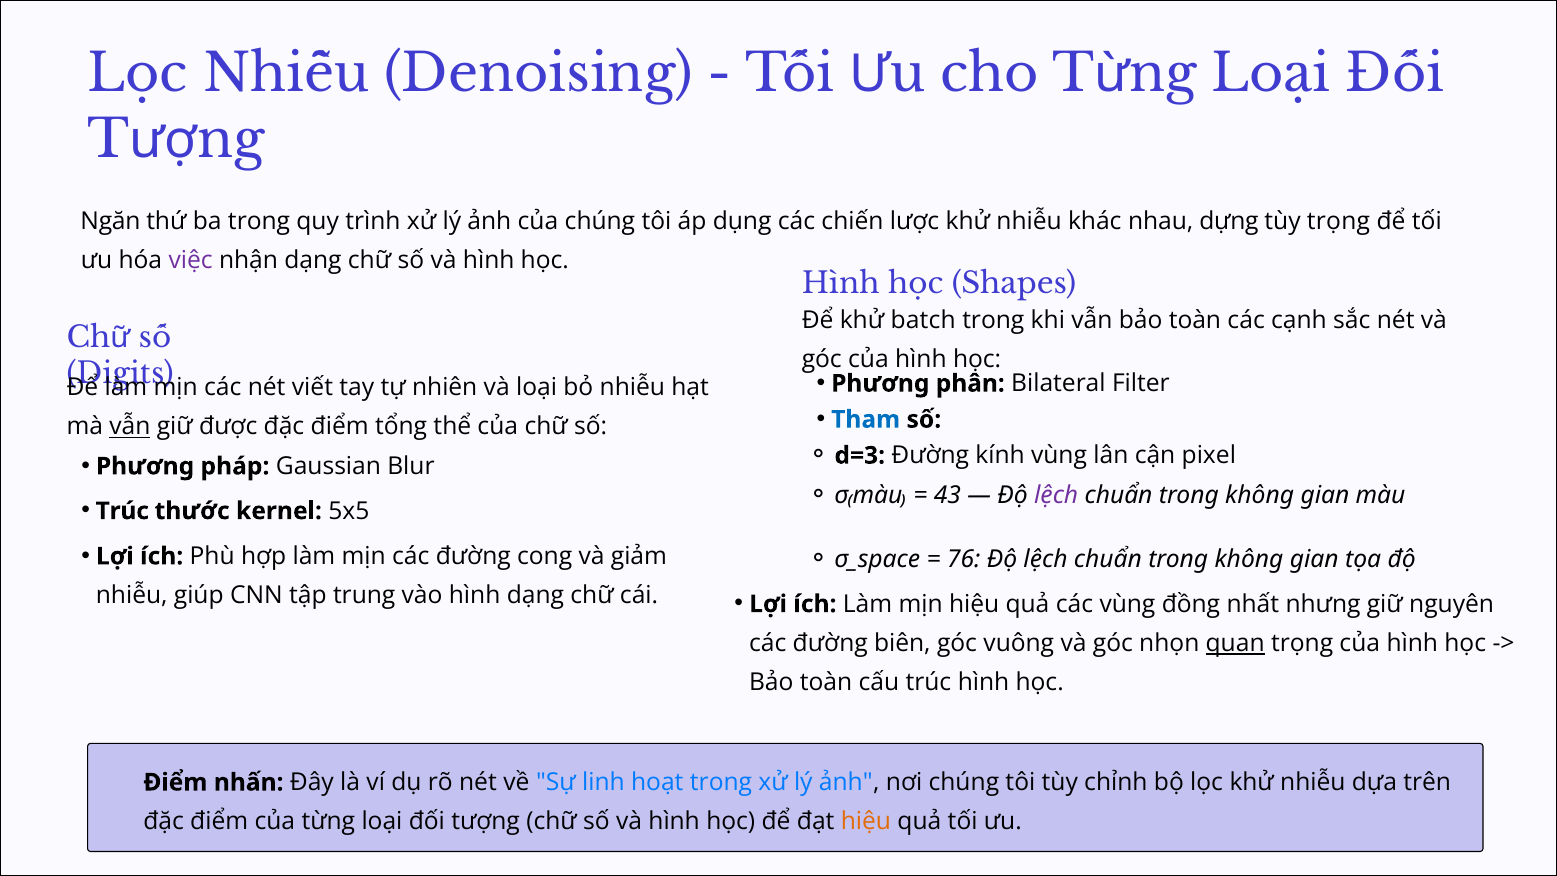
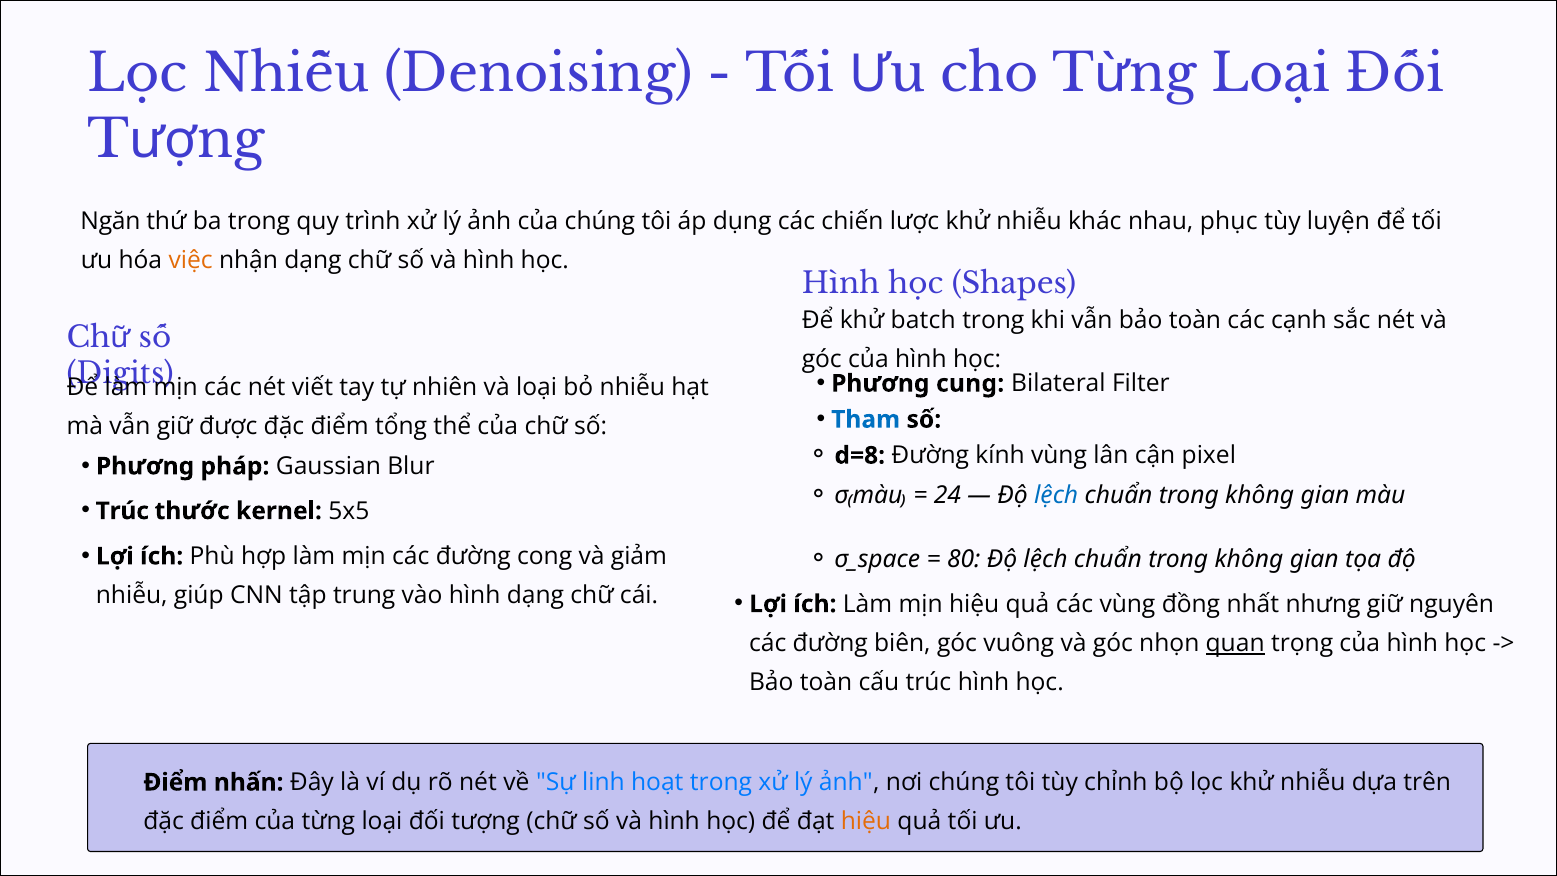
dựng: dựng -> phục
tùy trọng: trọng -> luyện
việc colour: purple -> orange
phân: phân -> cung
vẫn at (130, 427) underline: present -> none
d=3: d=3 -> d=8
43: 43 -> 24
lệch at (1056, 495) colour: purple -> blue
76: 76 -> 80
